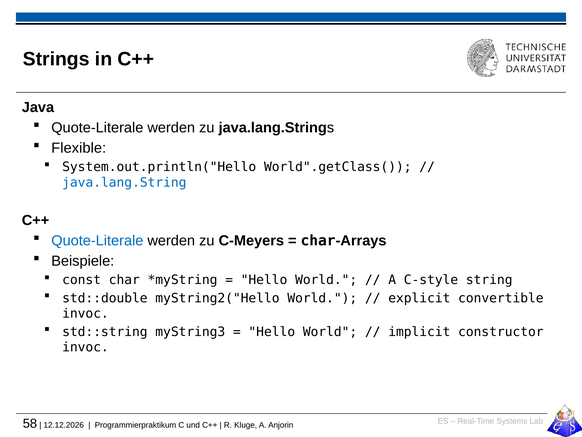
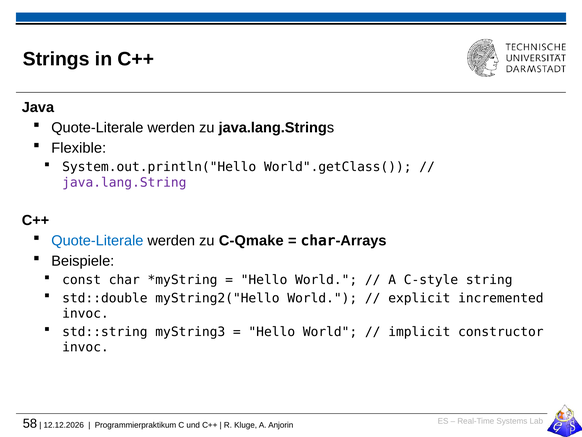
java.lang.String colour: blue -> purple
C-Meyers: C-Meyers -> C-Qmake
convertible: convertible -> incremented
